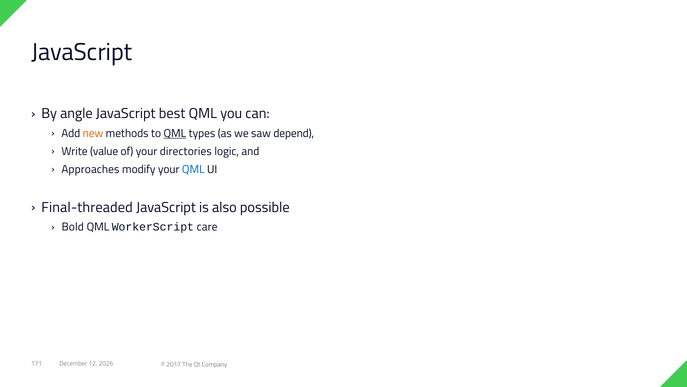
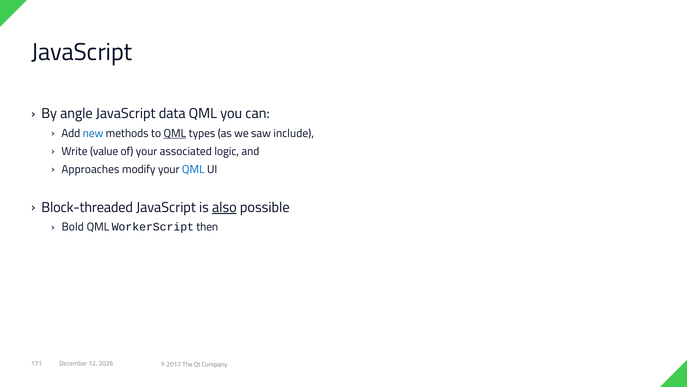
best: best -> data
new colour: orange -> blue
depend: depend -> include
directories: directories -> associated
Final-threaded: Final-threaded -> Block-threaded
also underline: none -> present
care: care -> then
